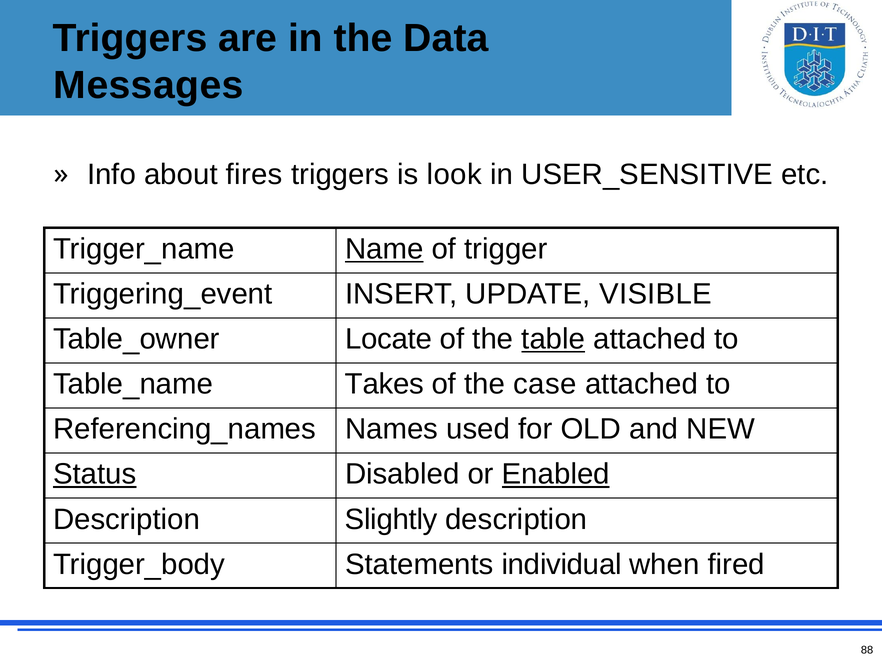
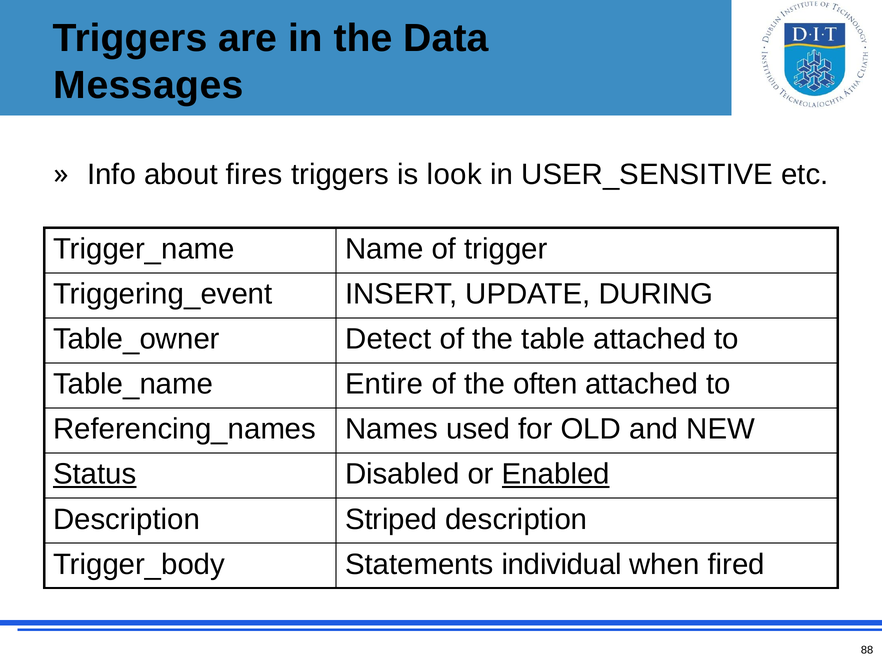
Name underline: present -> none
VISIBLE: VISIBLE -> DURING
Locate: Locate -> Detect
table underline: present -> none
Takes: Takes -> Entire
case: case -> often
Slightly: Slightly -> Striped
